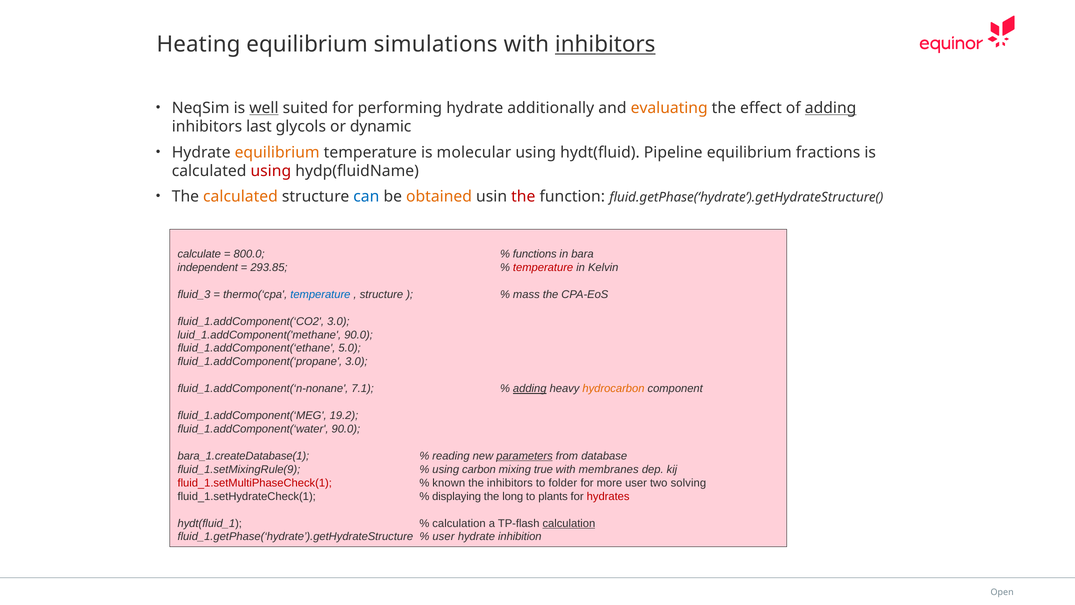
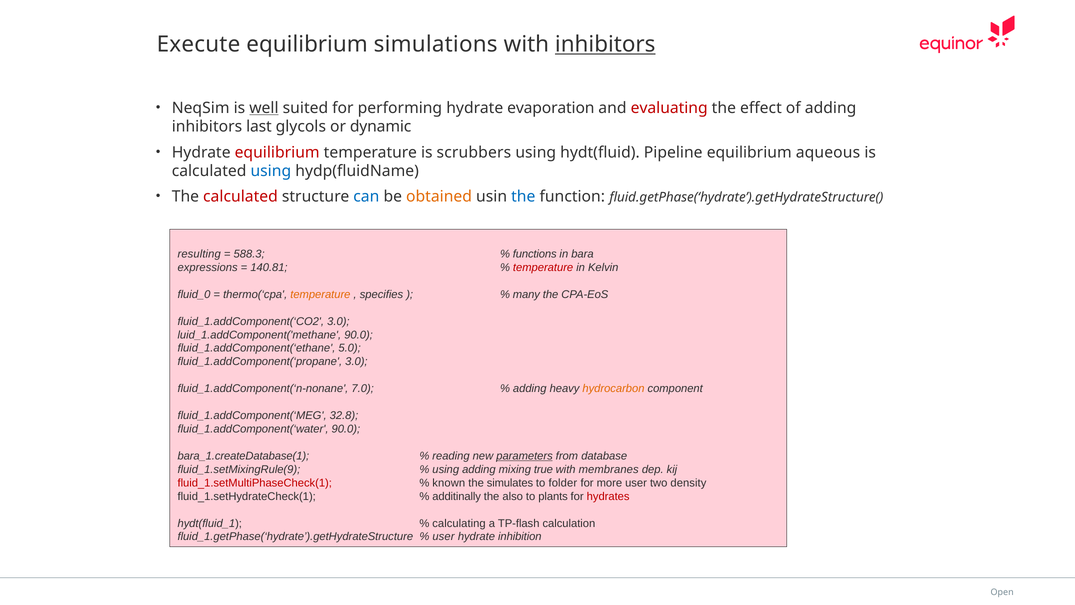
Heating: Heating -> Execute
additionally: additionally -> evaporation
evaluating colour: orange -> red
adding at (831, 108) underline: present -> none
equilibrium at (277, 152) colour: orange -> red
molecular: molecular -> scrubbers
fractions: fractions -> aqueous
using at (271, 171) colour: red -> blue
calculated at (240, 197) colour: orange -> red
the at (523, 197) colour: red -> blue
calculate: calculate -> resulting
800.0: 800.0 -> 588.3
independent: independent -> expressions
293.85: 293.85 -> 140.81
fluid_3: fluid_3 -> fluid_0
temperature at (320, 294) colour: blue -> orange
structure at (381, 294): structure -> specifies
mass: mass -> many
7.1: 7.1 -> 7.0
adding at (530, 388) underline: present -> none
19.2: 19.2 -> 32.8
using carbon: carbon -> adding
the inhibitors: inhibitors -> simulates
solving: solving -> density
displaying: displaying -> additinally
long: long -> also
calculation at (459, 523): calculation -> calculating
calculation at (569, 523) underline: present -> none
